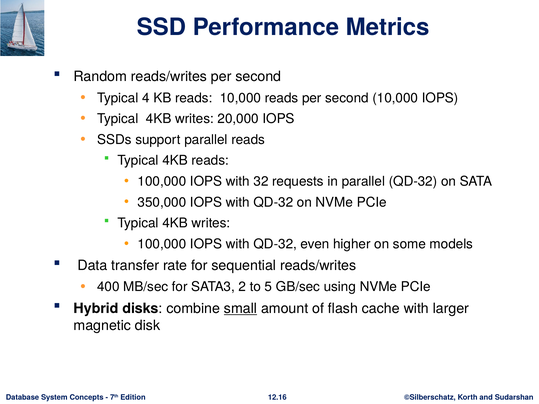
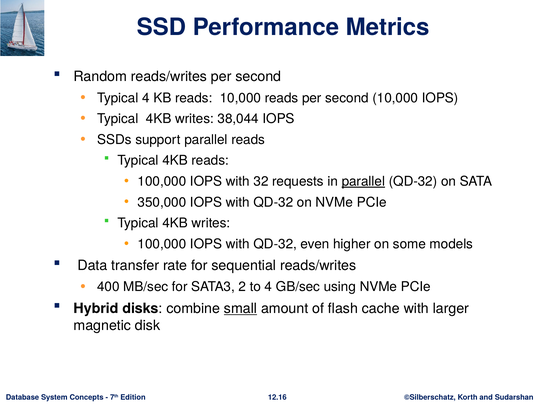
20,000: 20,000 -> 38,044
parallel at (363, 181) underline: none -> present
to 5: 5 -> 4
